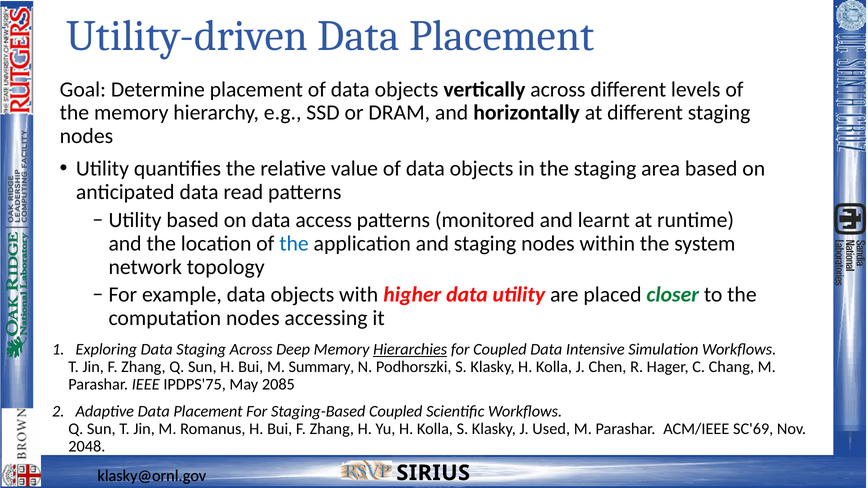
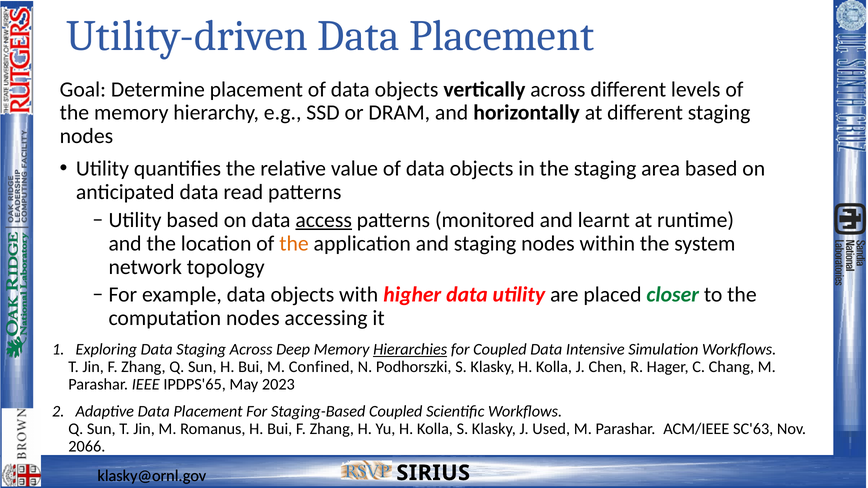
access underline: none -> present
the at (294, 244) colour: blue -> orange
Summary: Summary -> Confined
IPDPS'75: IPDPS'75 -> IPDPS'65
2085: 2085 -> 2023
SC'69: SC'69 -> SC'63
2048: 2048 -> 2066
